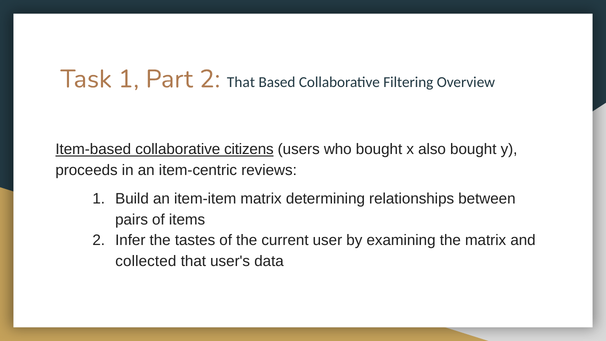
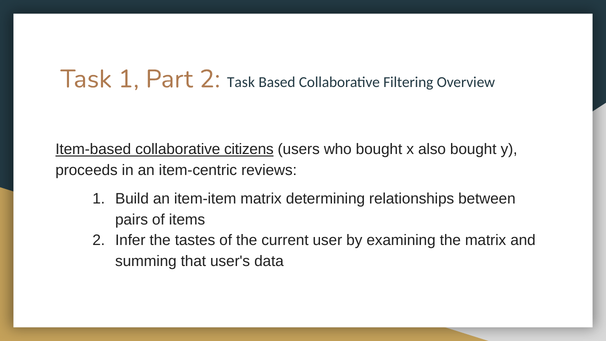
2 That: That -> Task
collected: collected -> summing
